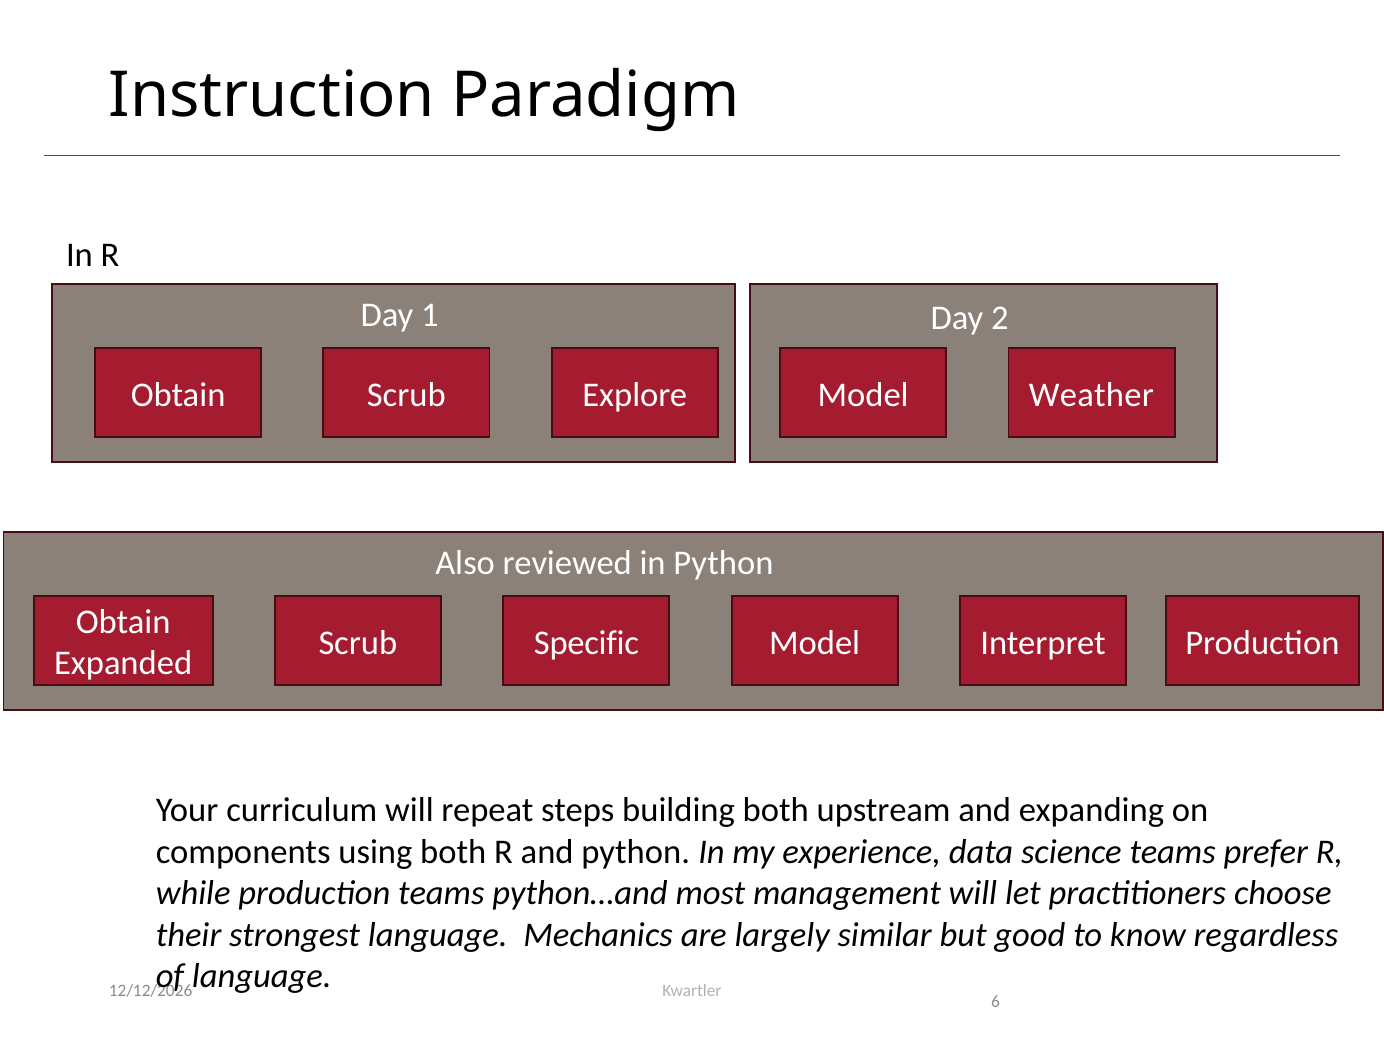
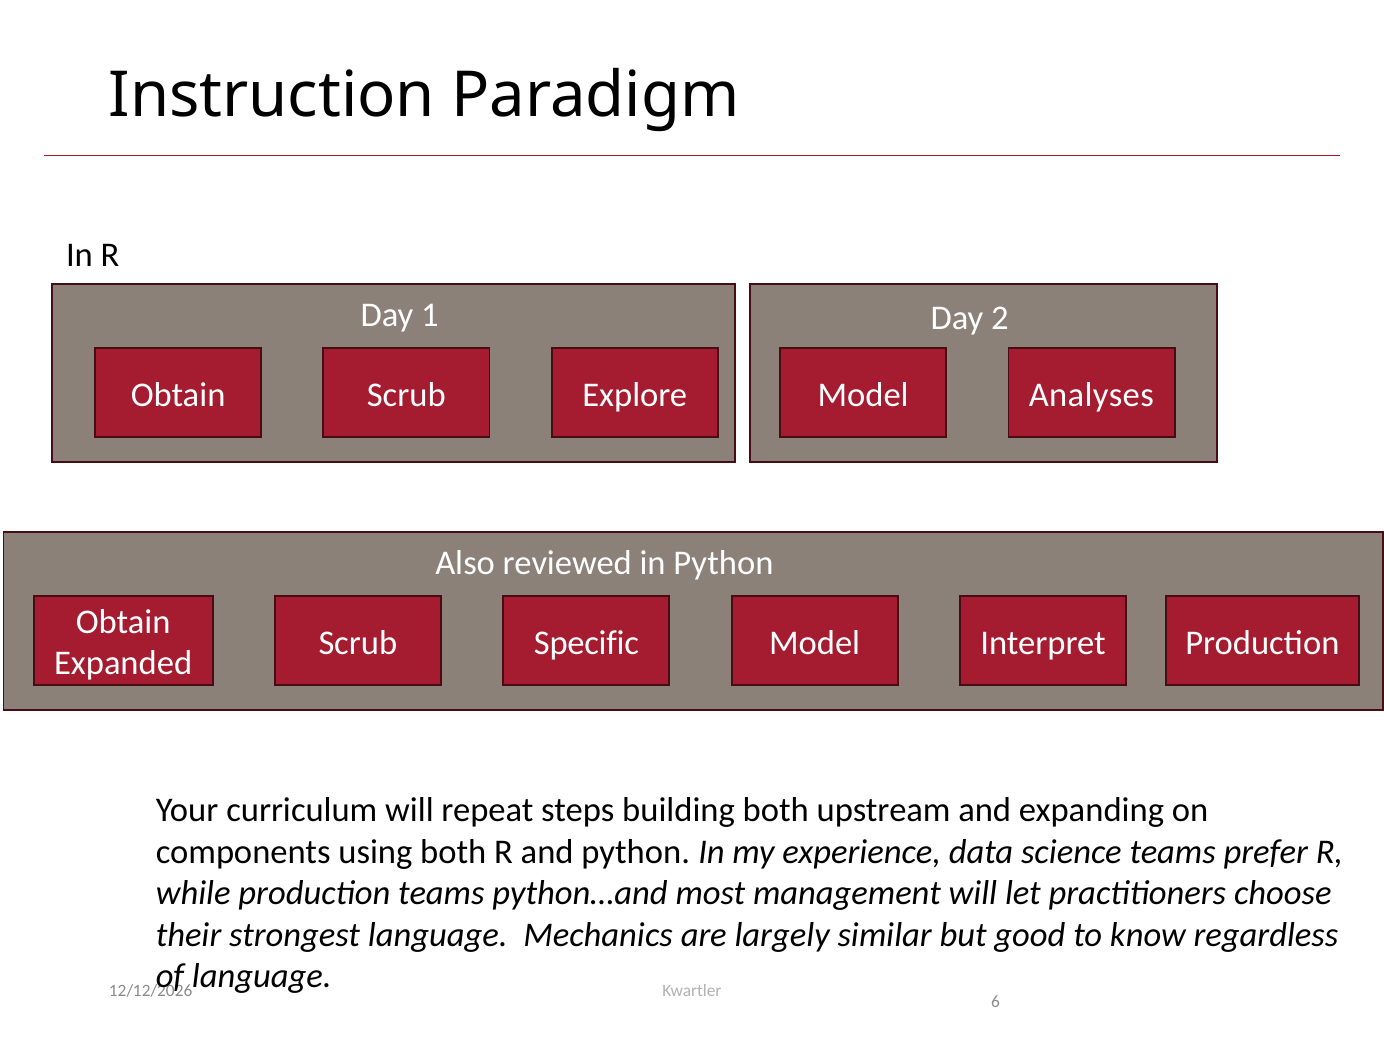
Weather: Weather -> Analyses
